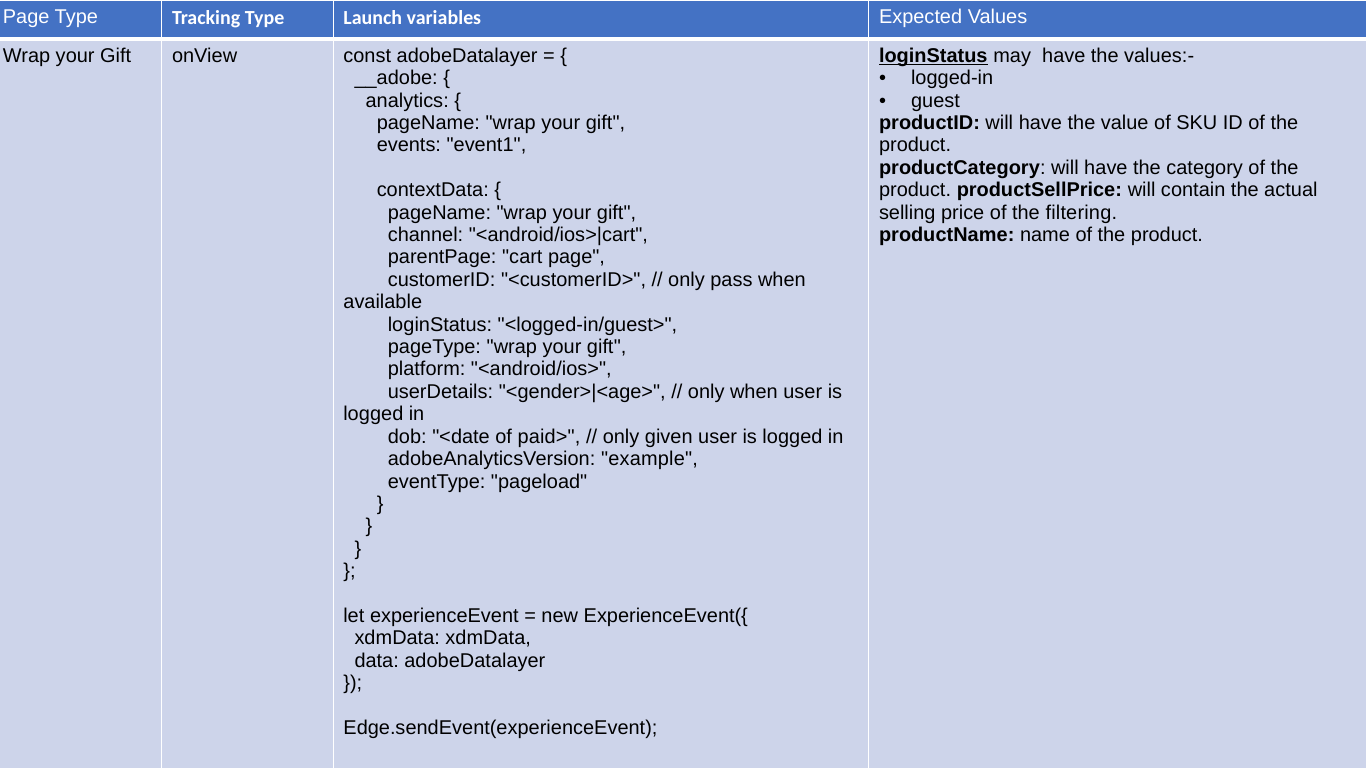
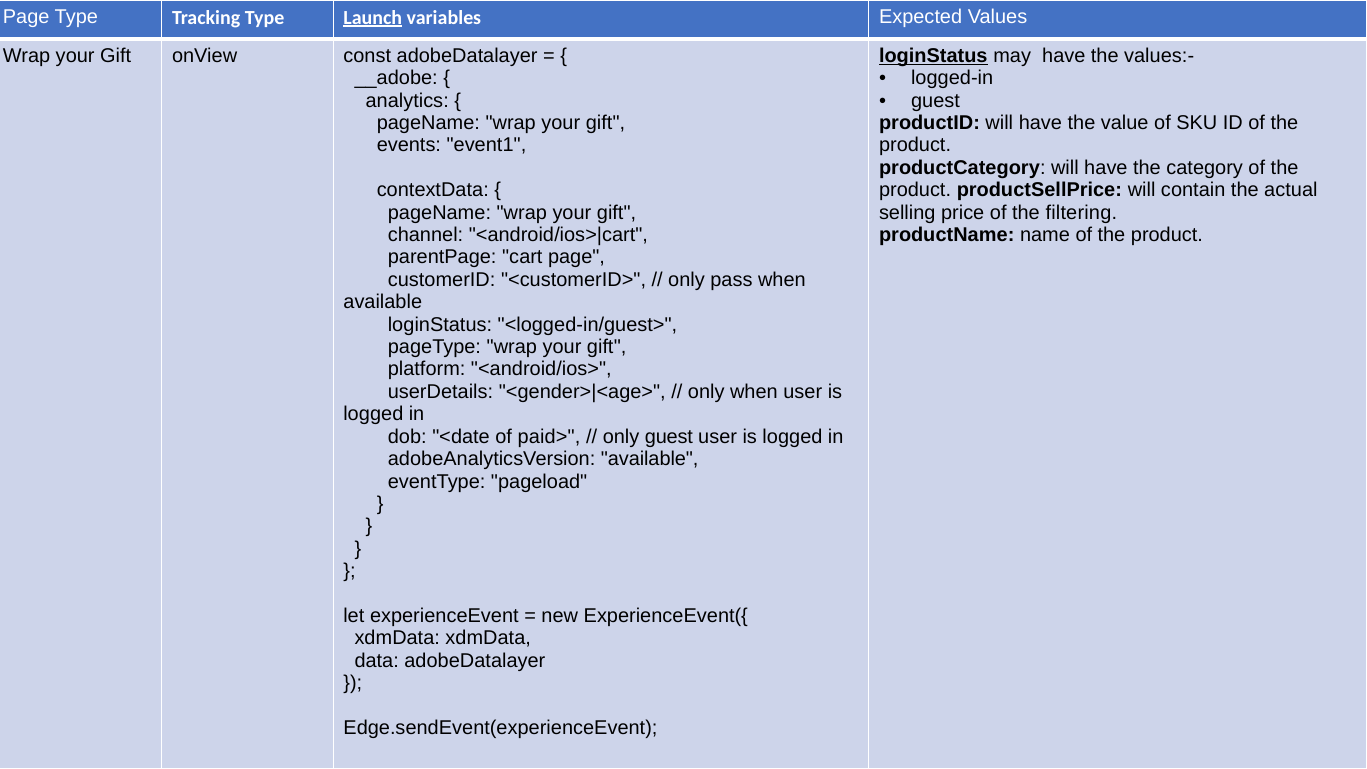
Launch underline: none -> present
only given: given -> guest
adobeAnalyticsVersion example: example -> available
